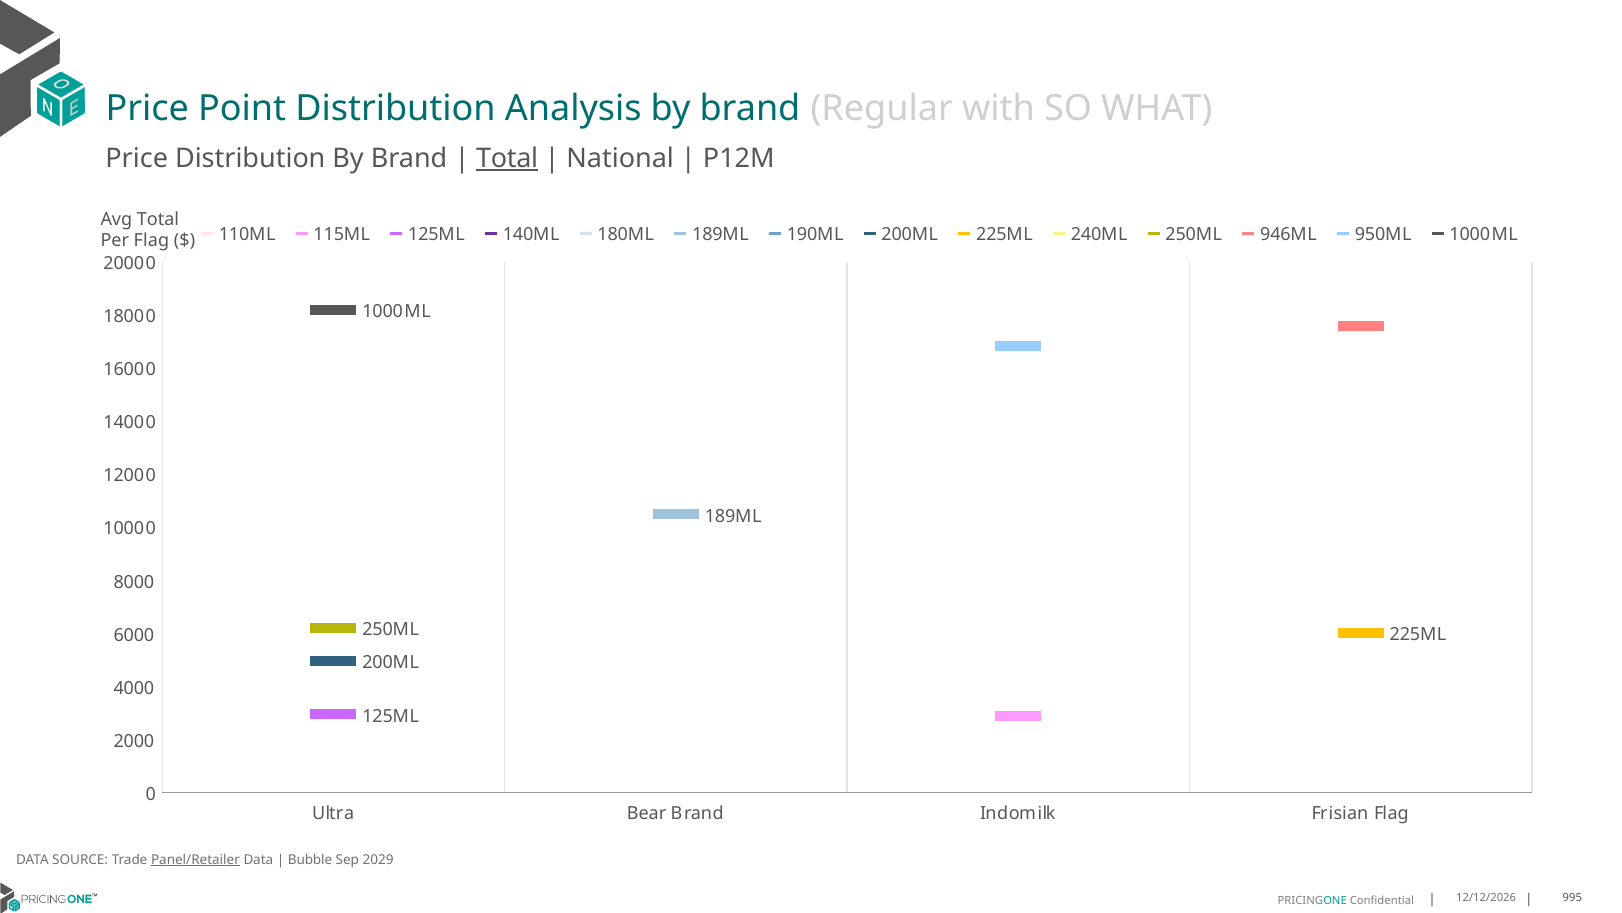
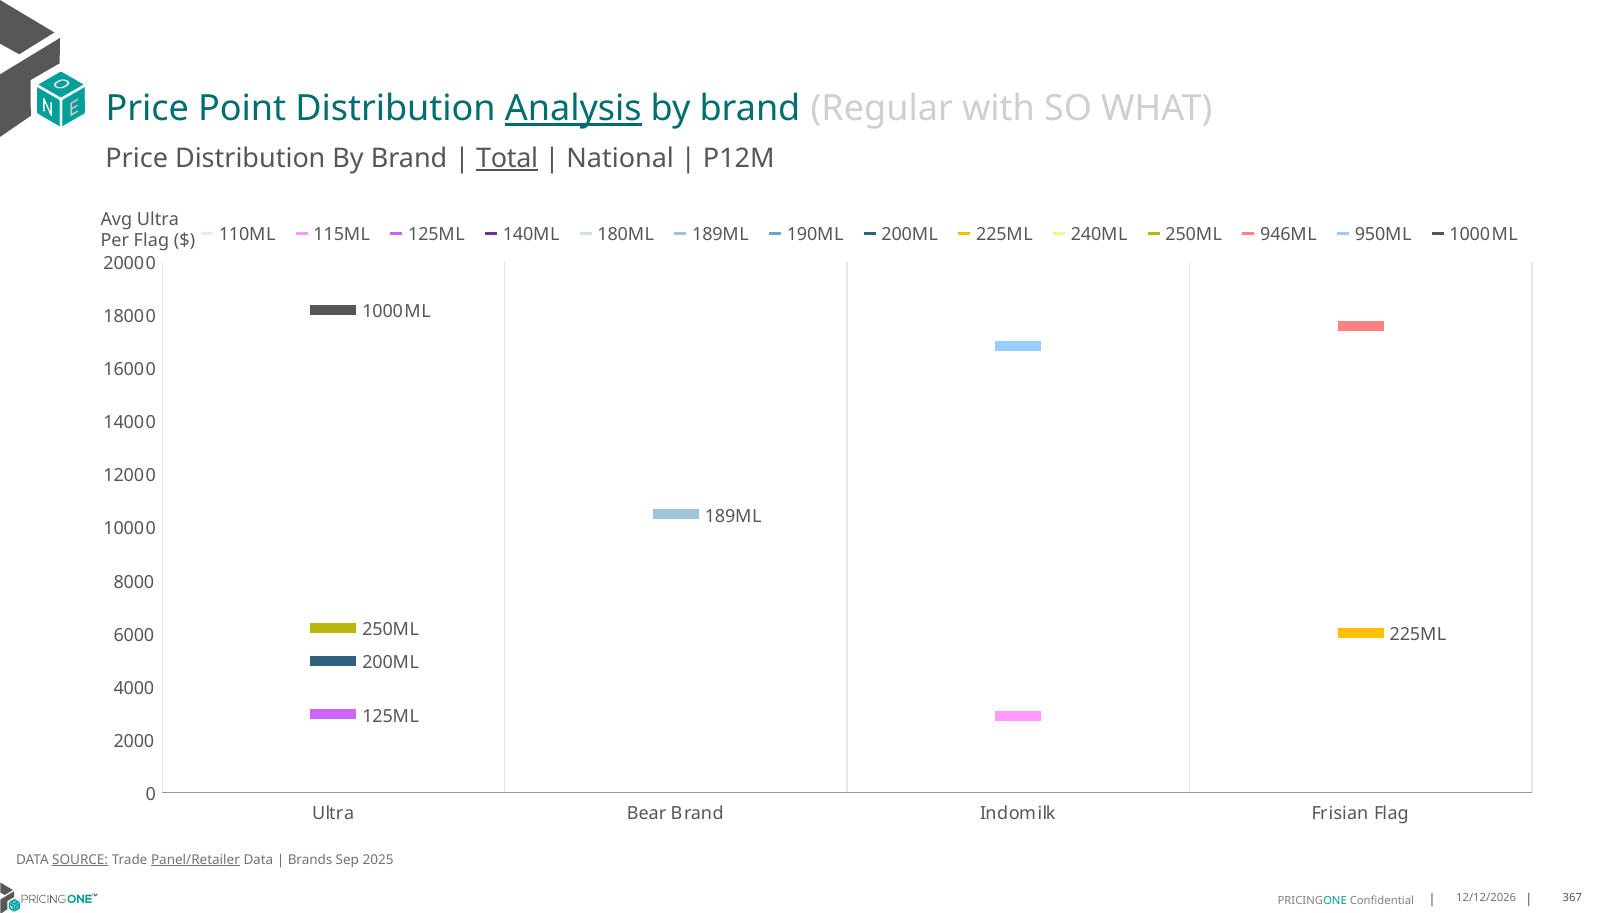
Analysis underline: none -> present
Avg Total: Total -> Ultra
SOURCE underline: none -> present
Bubble: Bubble -> Brands
2029: 2029 -> 2025
995: 995 -> 367
